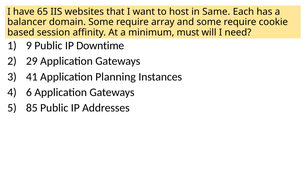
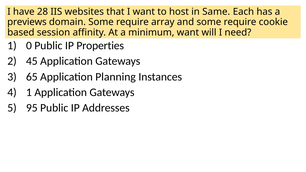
65: 65 -> 28
balancer: balancer -> previews
minimum must: must -> want
9: 9 -> 0
Downtime: Downtime -> Properties
29: 29 -> 45
41: 41 -> 65
6 at (29, 92): 6 -> 1
85: 85 -> 95
